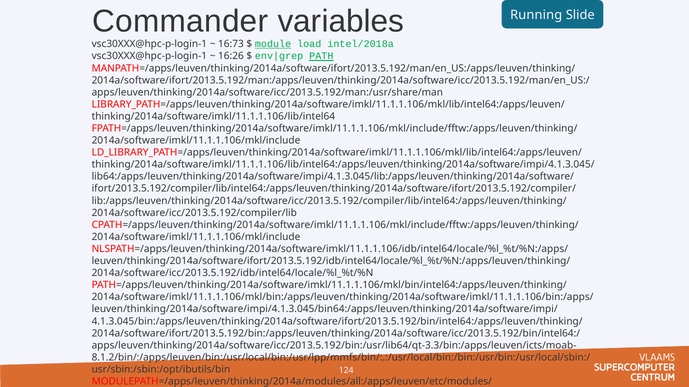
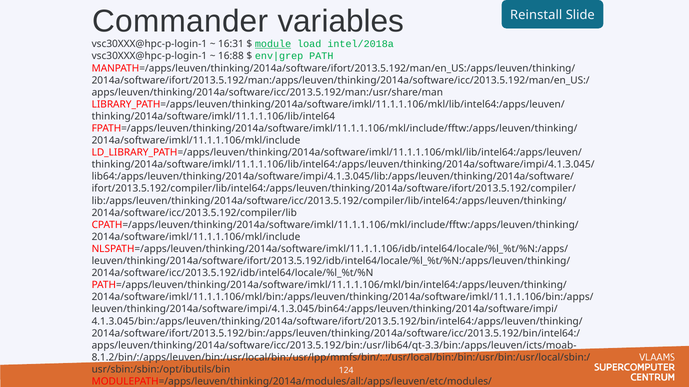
Running: Running -> Reinstall
16:73: 16:73 -> 16:31
16:26: 16:26 -> 16:88
PATH underline: present -> none
